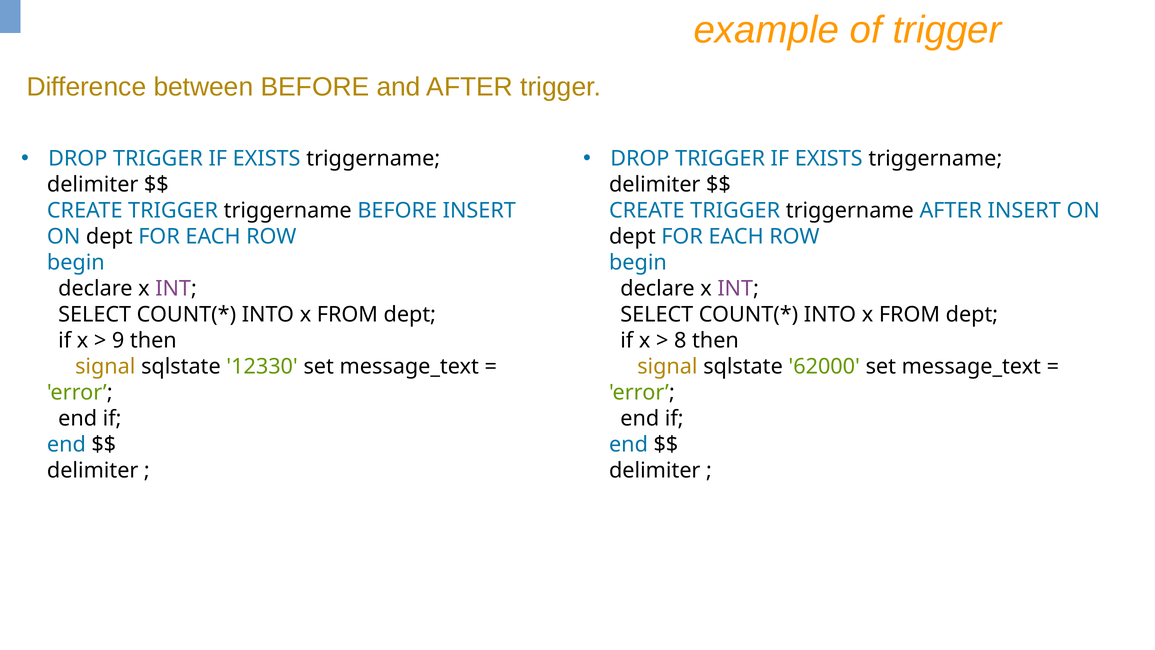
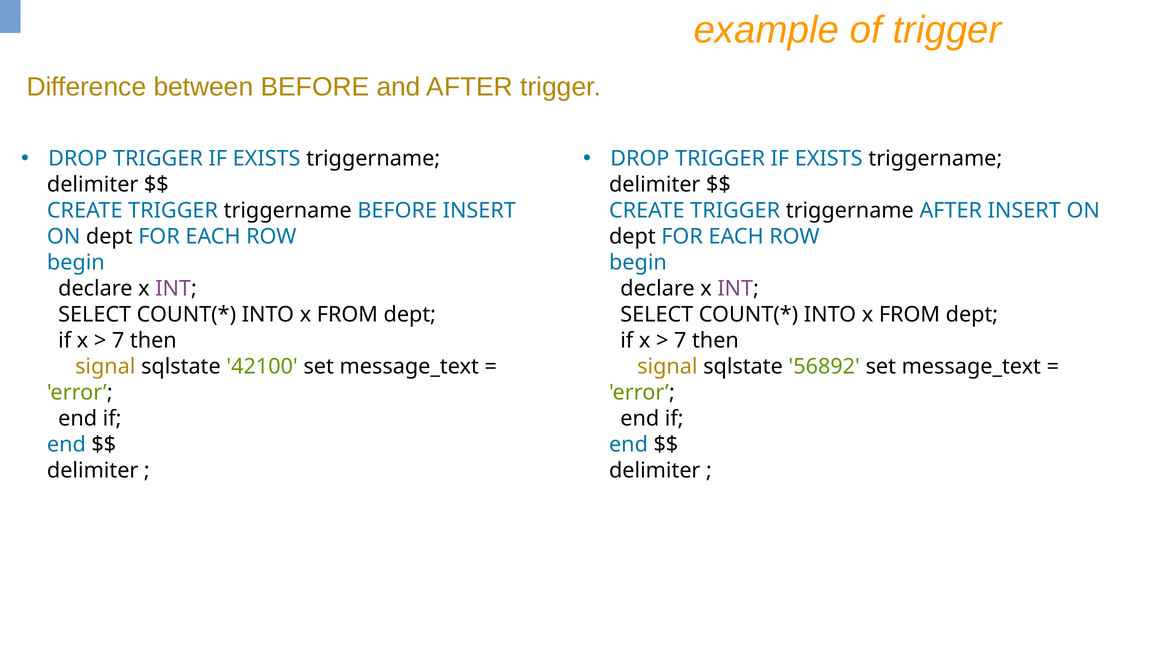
9 at (118, 340): 9 -> 7
8 at (680, 340): 8 -> 7
12330: 12330 -> 42100
62000: 62000 -> 56892
